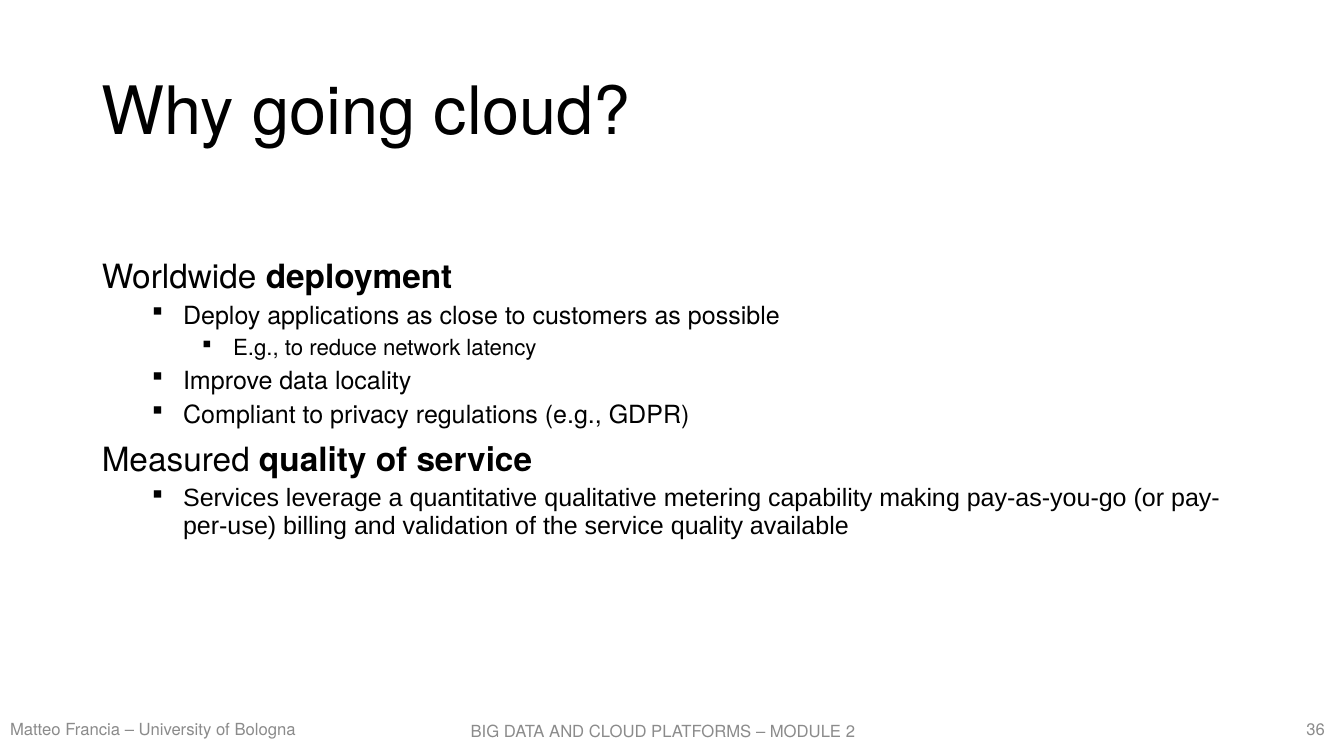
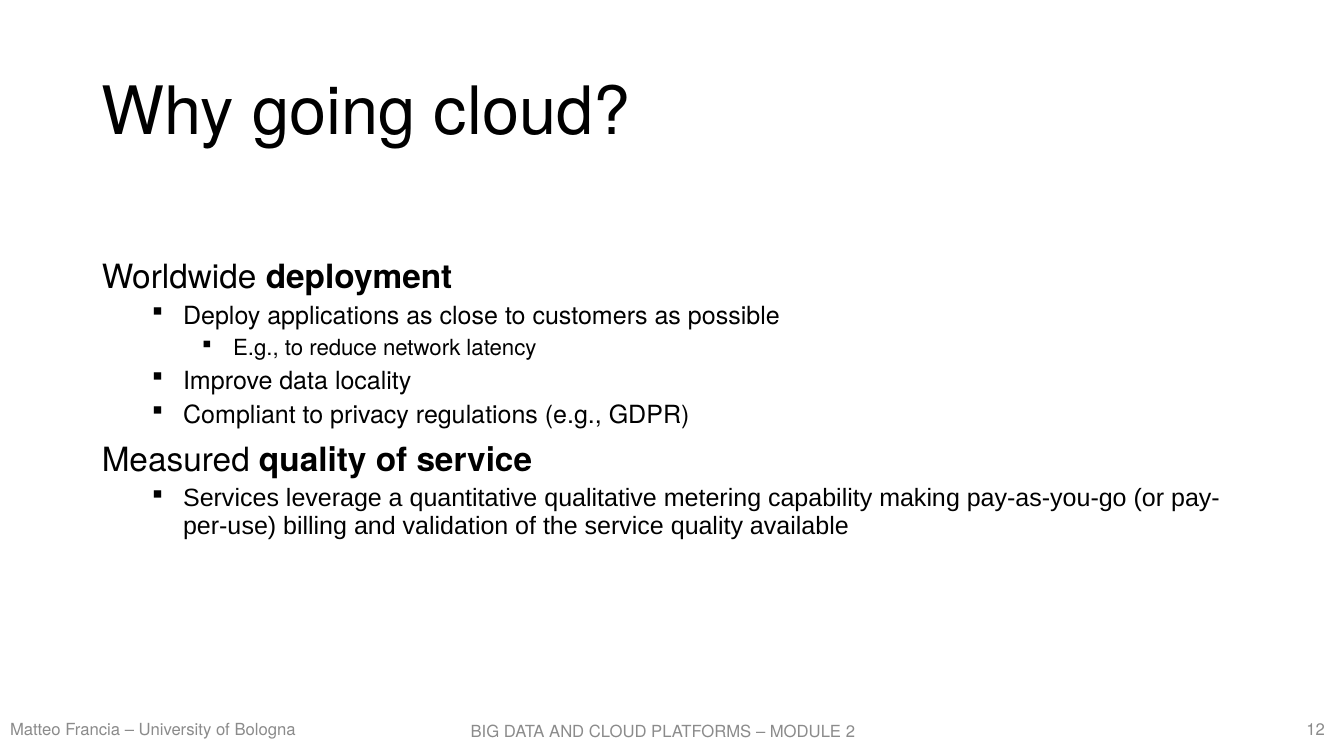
36: 36 -> 12
